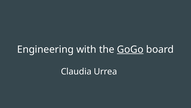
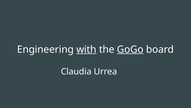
with underline: none -> present
